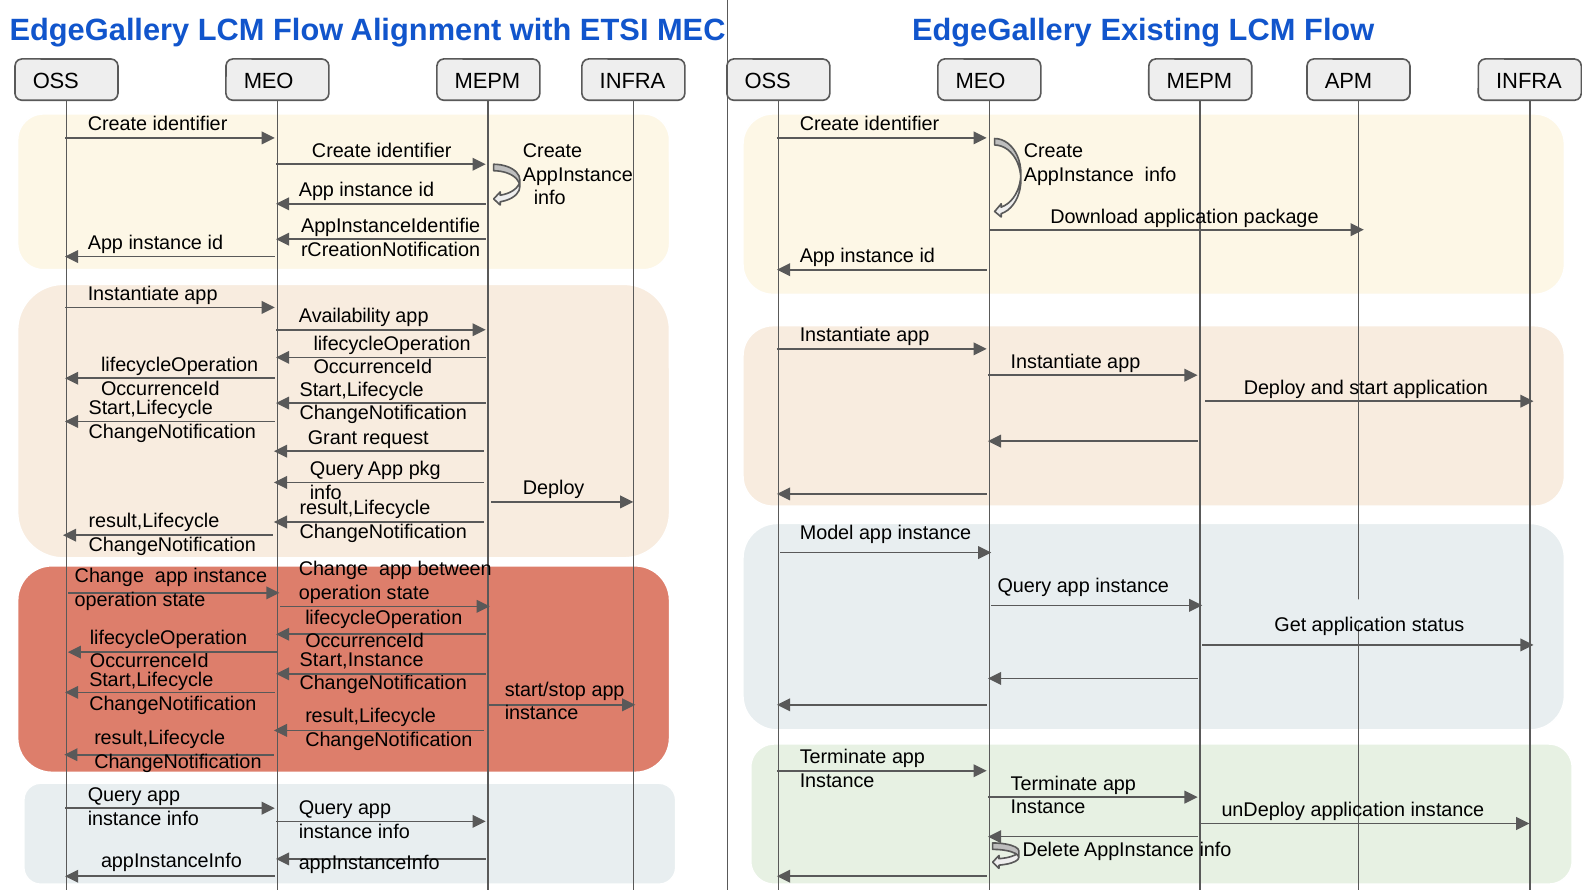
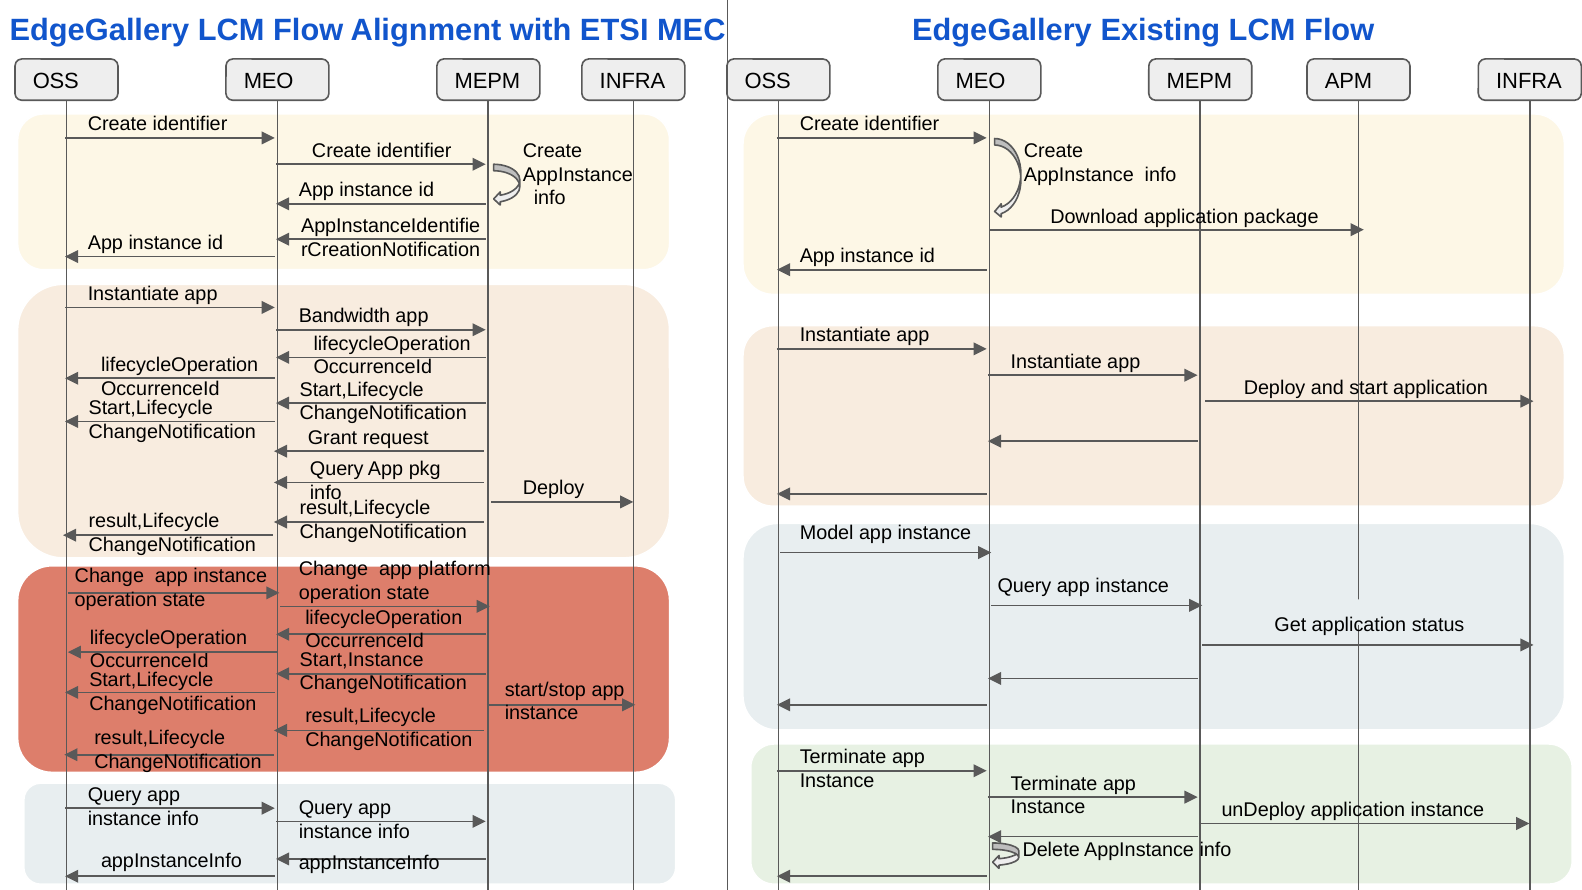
Availability: Availability -> Bandwidth
between: between -> platform
